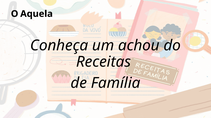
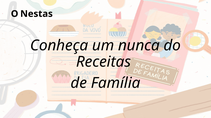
Aquela: Aquela -> Nestas
achou: achou -> nunca
